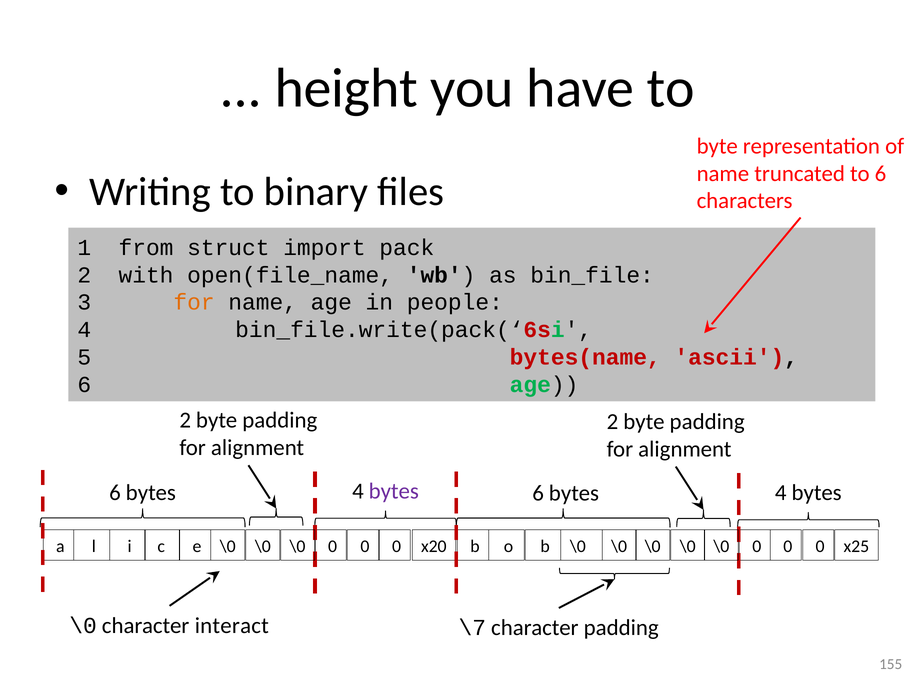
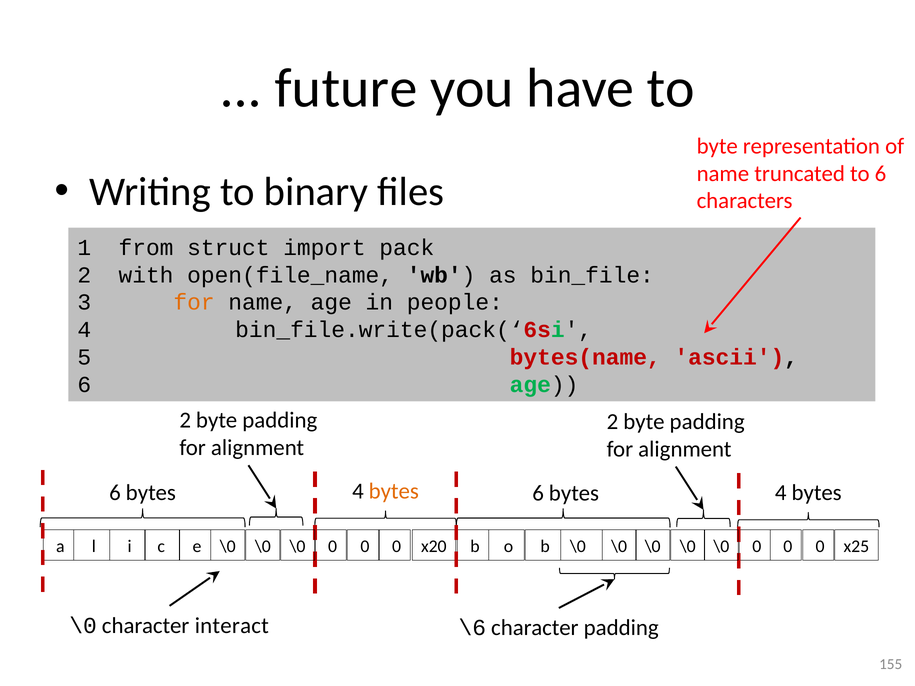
height: height -> future
bytes at (394, 492) colour: purple -> orange
\7: \7 -> \6
